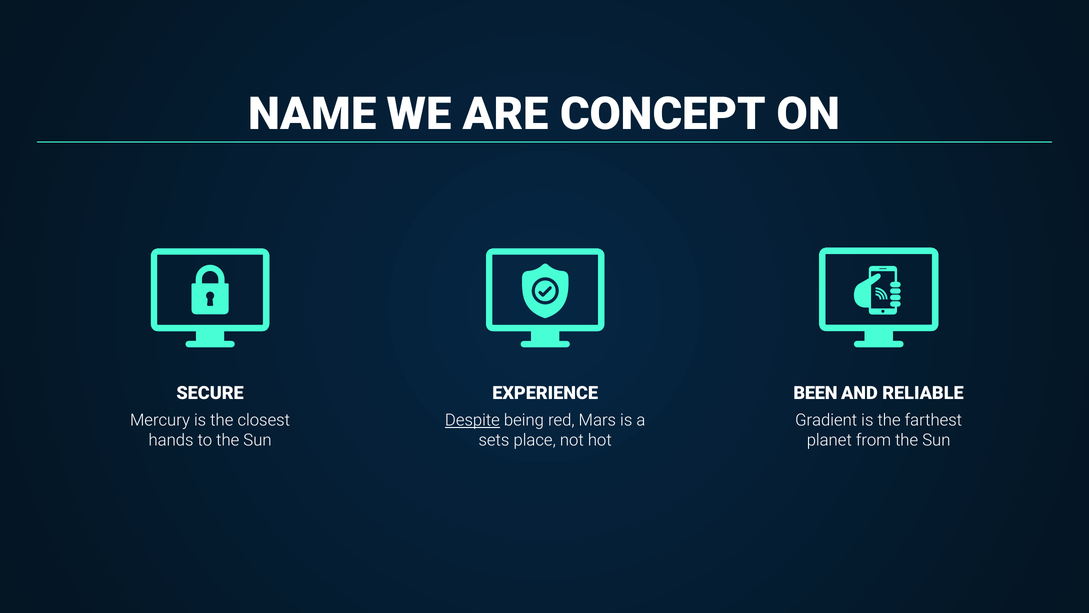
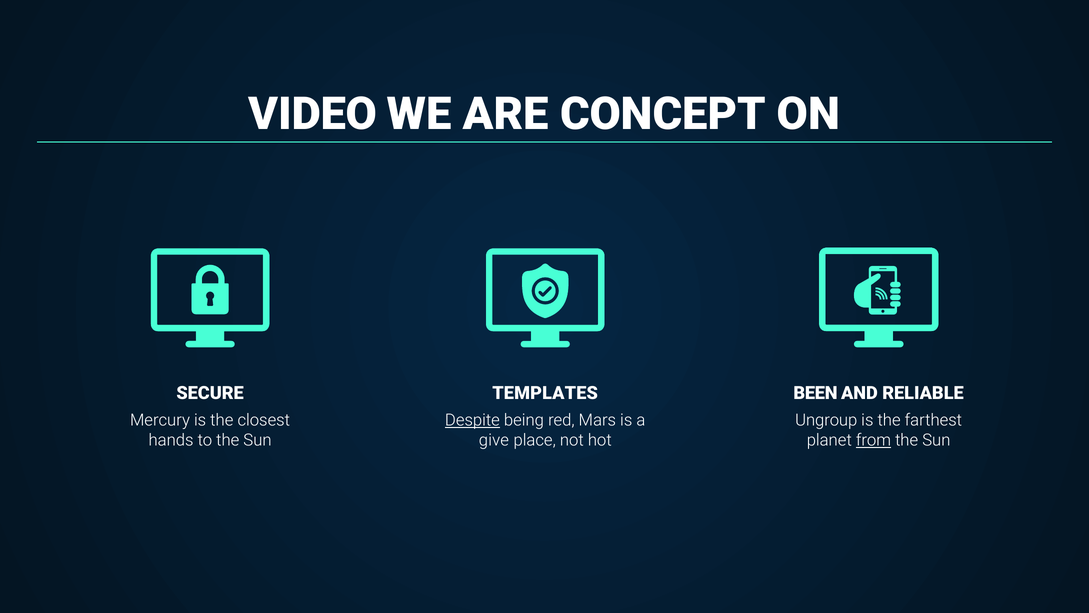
NAME: NAME -> VIDEO
EXPERIENCE: EXPERIENCE -> TEMPLATES
Gradient: Gradient -> Ungroup
sets: sets -> give
from underline: none -> present
